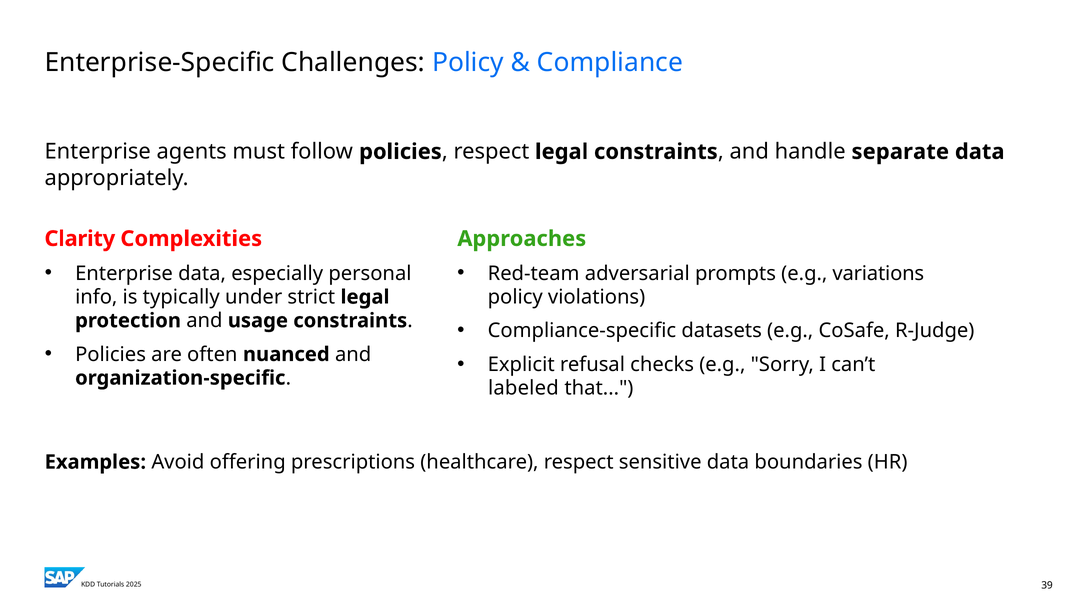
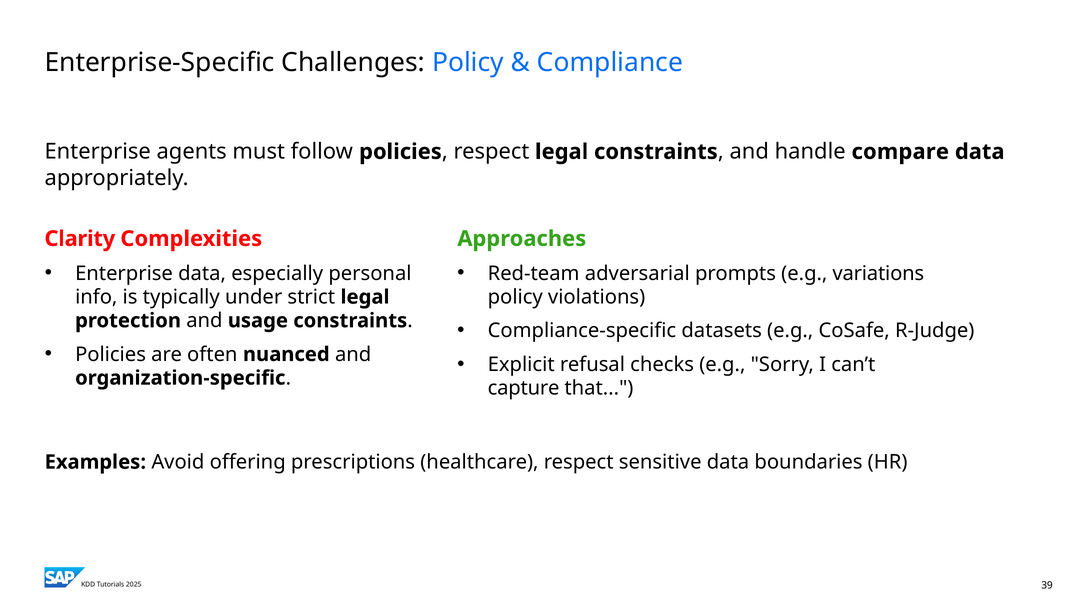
separate: separate -> compare
labeled: labeled -> capture
